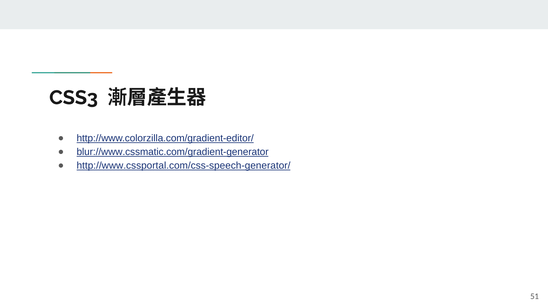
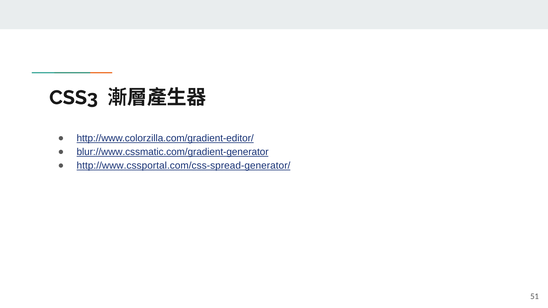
http://www.cssportal.com/css-speech-generator/: http://www.cssportal.com/css-speech-generator/ -> http://www.cssportal.com/css-spread-generator/
